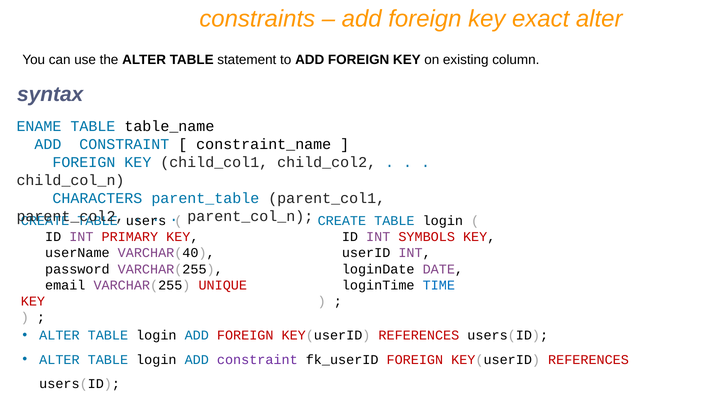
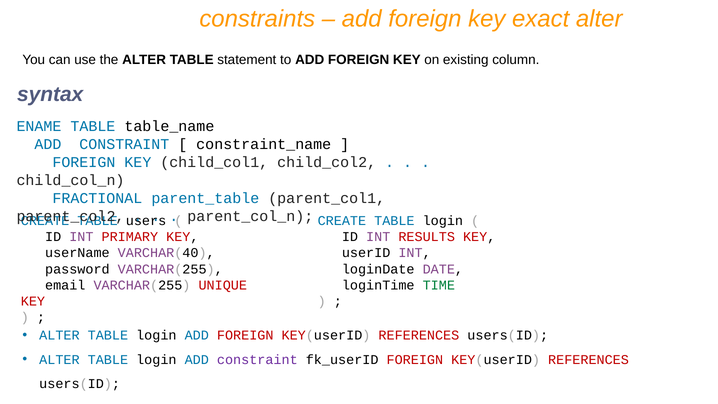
CHARACTERS: CHARACTERS -> FRACTIONAL
SYMBOLS: SYMBOLS -> RESULTS
TIME colour: blue -> green
